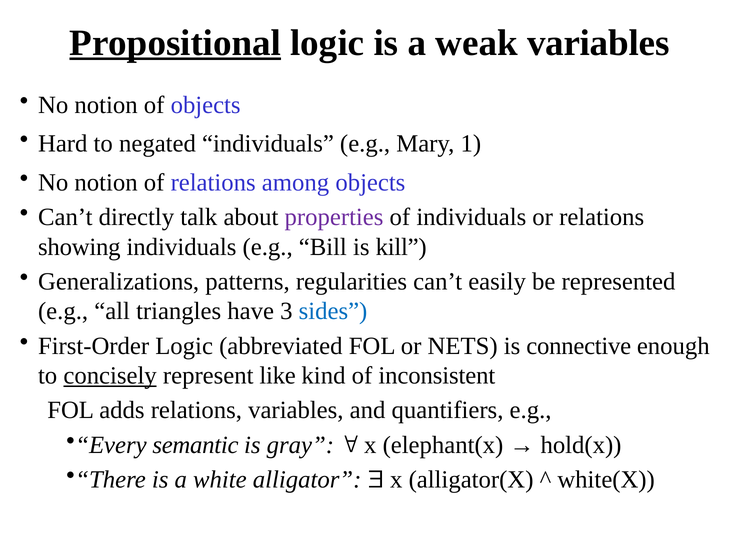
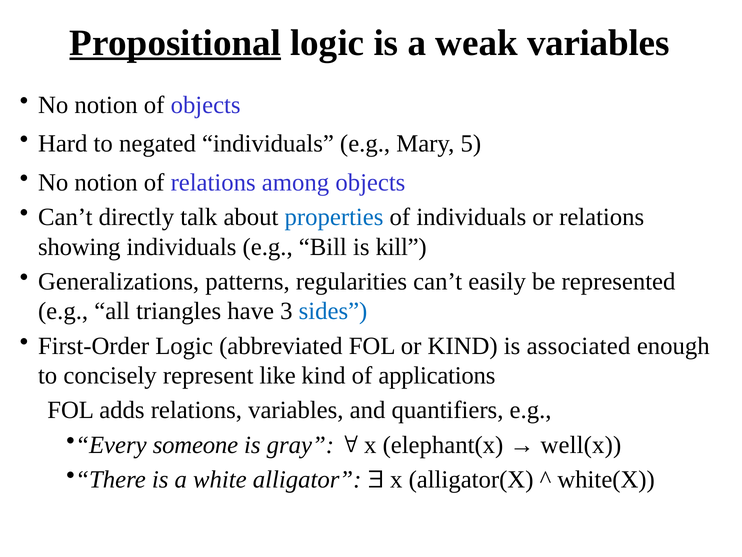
1: 1 -> 5
properties colour: purple -> blue
or NETS: NETS -> KIND
connective: connective -> associated
concisely underline: present -> none
inconsistent: inconsistent -> applications
semantic: semantic -> someone
hold(x: hold(x -> well(x
